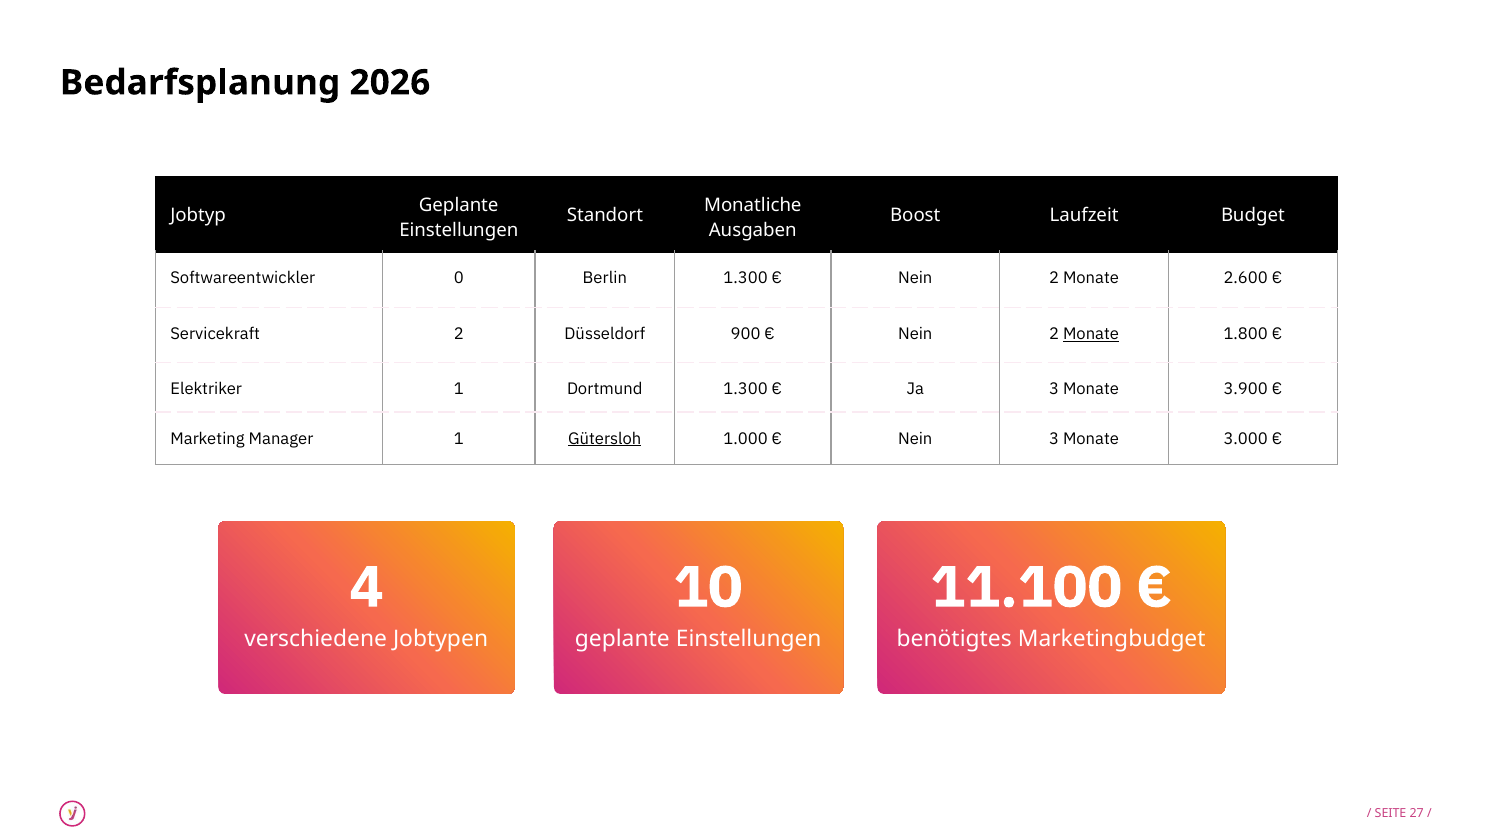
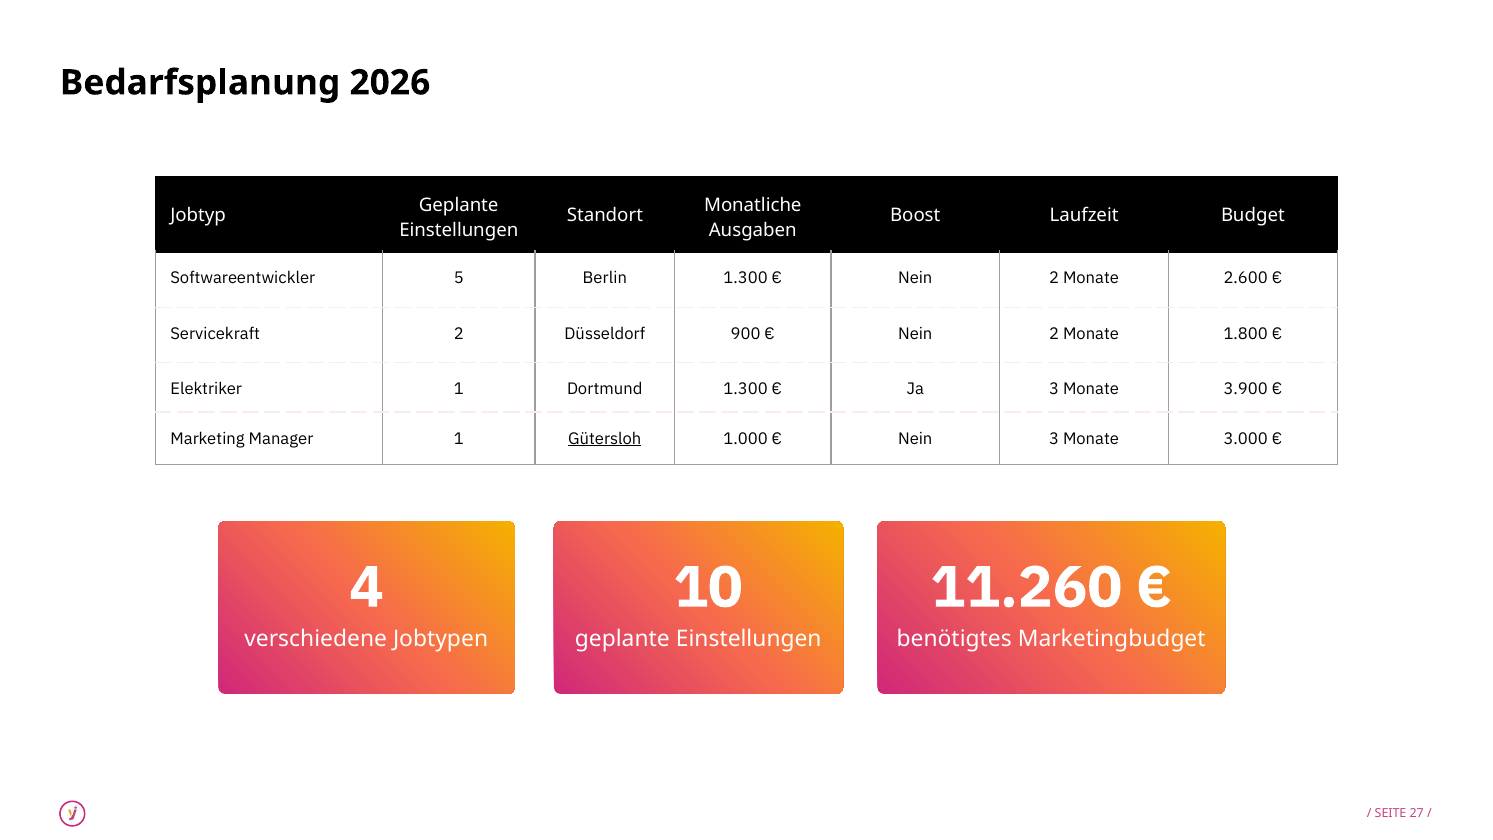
0: 0 -> 5
Monate at (1091, 334) underline: present -> none
11.100: 11.100 -> 11.260
